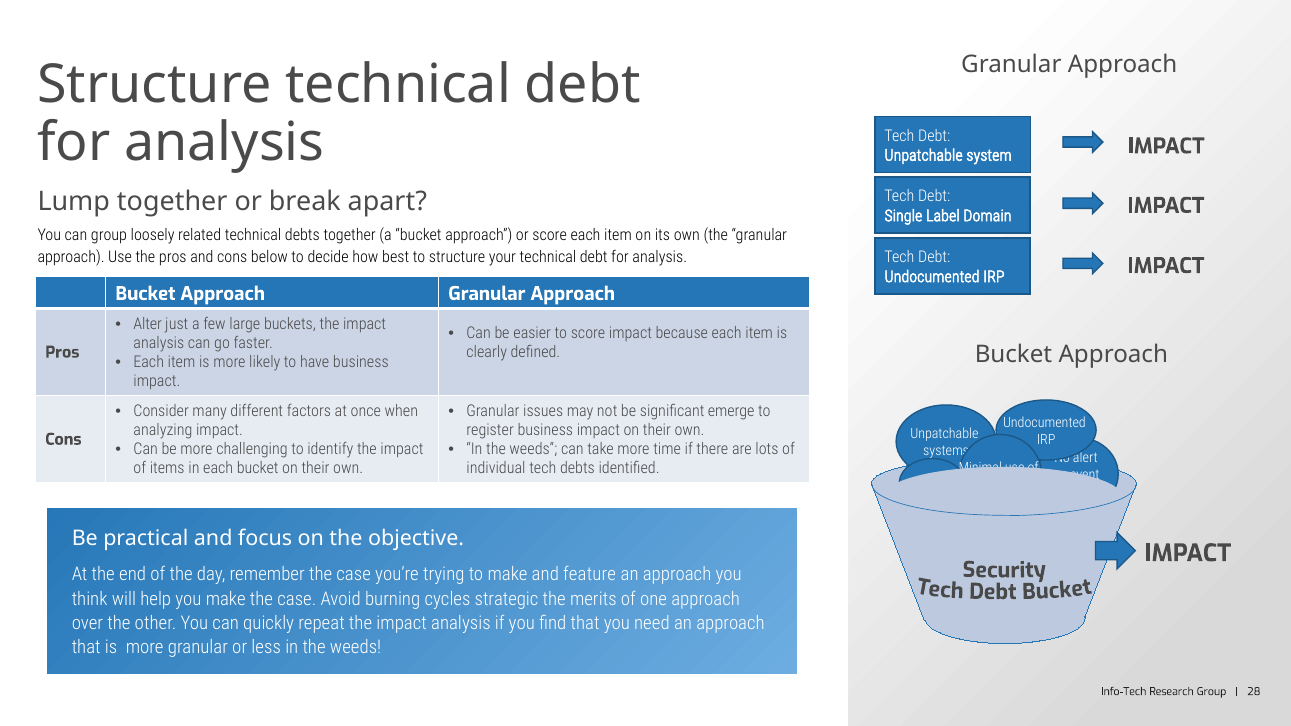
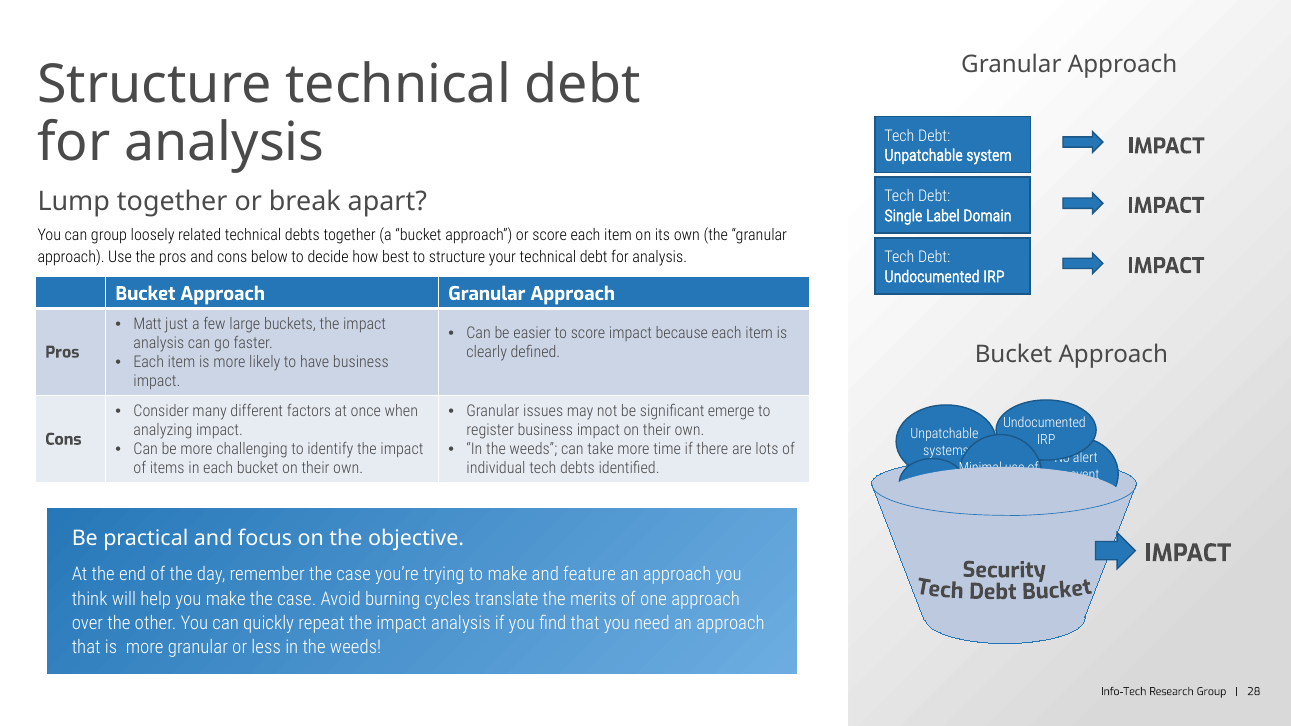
Alter: Alter -> Matt
strategic: strategic -> translate
